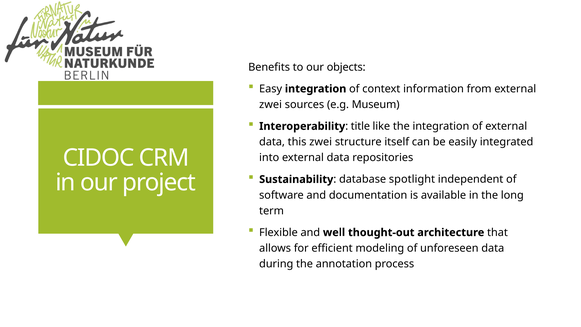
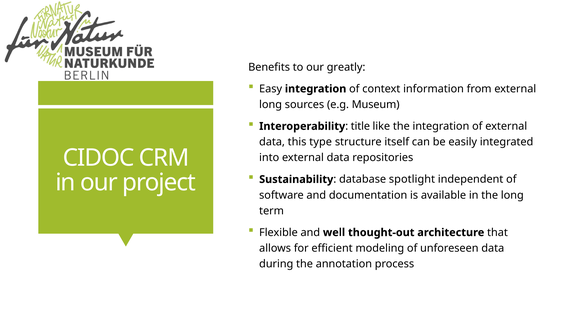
objects: objects -> greatly
zwei at (271, 104): zwei -> long
this zwei: zwei -> type
